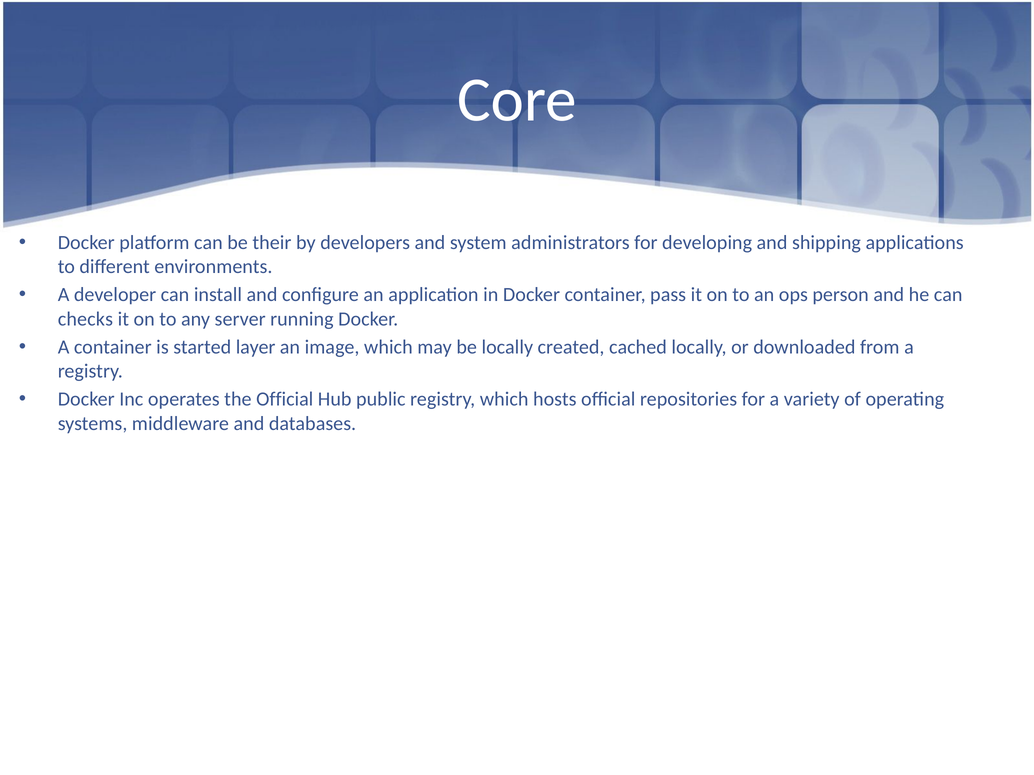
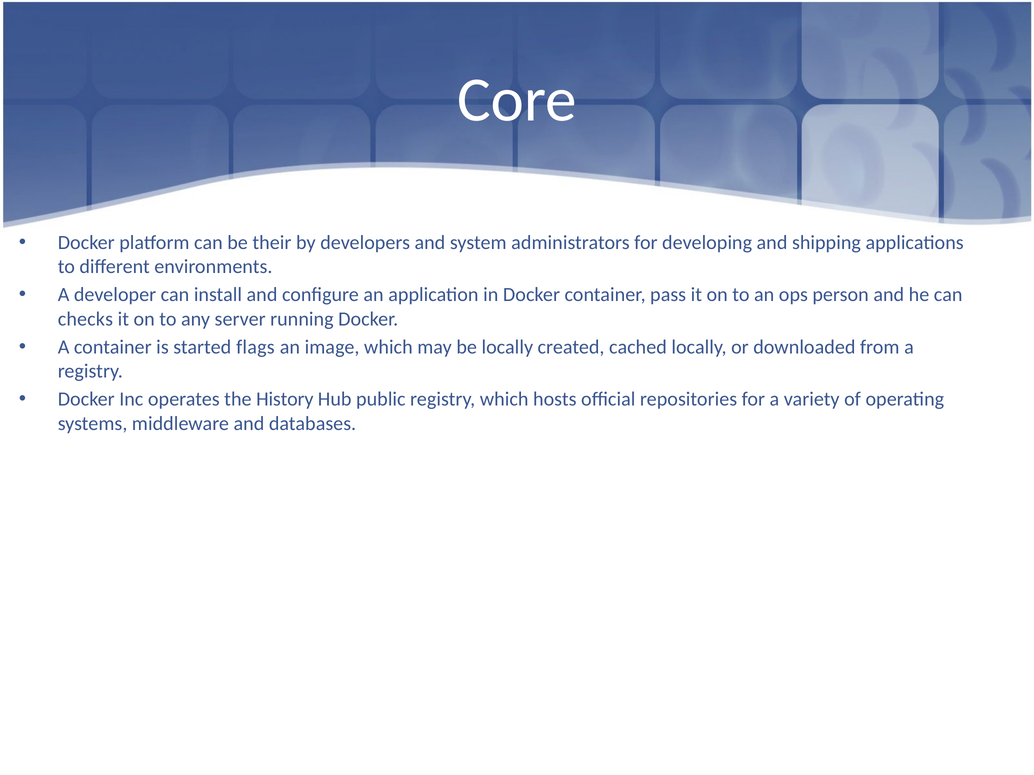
layer: layer -> flags
the Official: Official -> History
